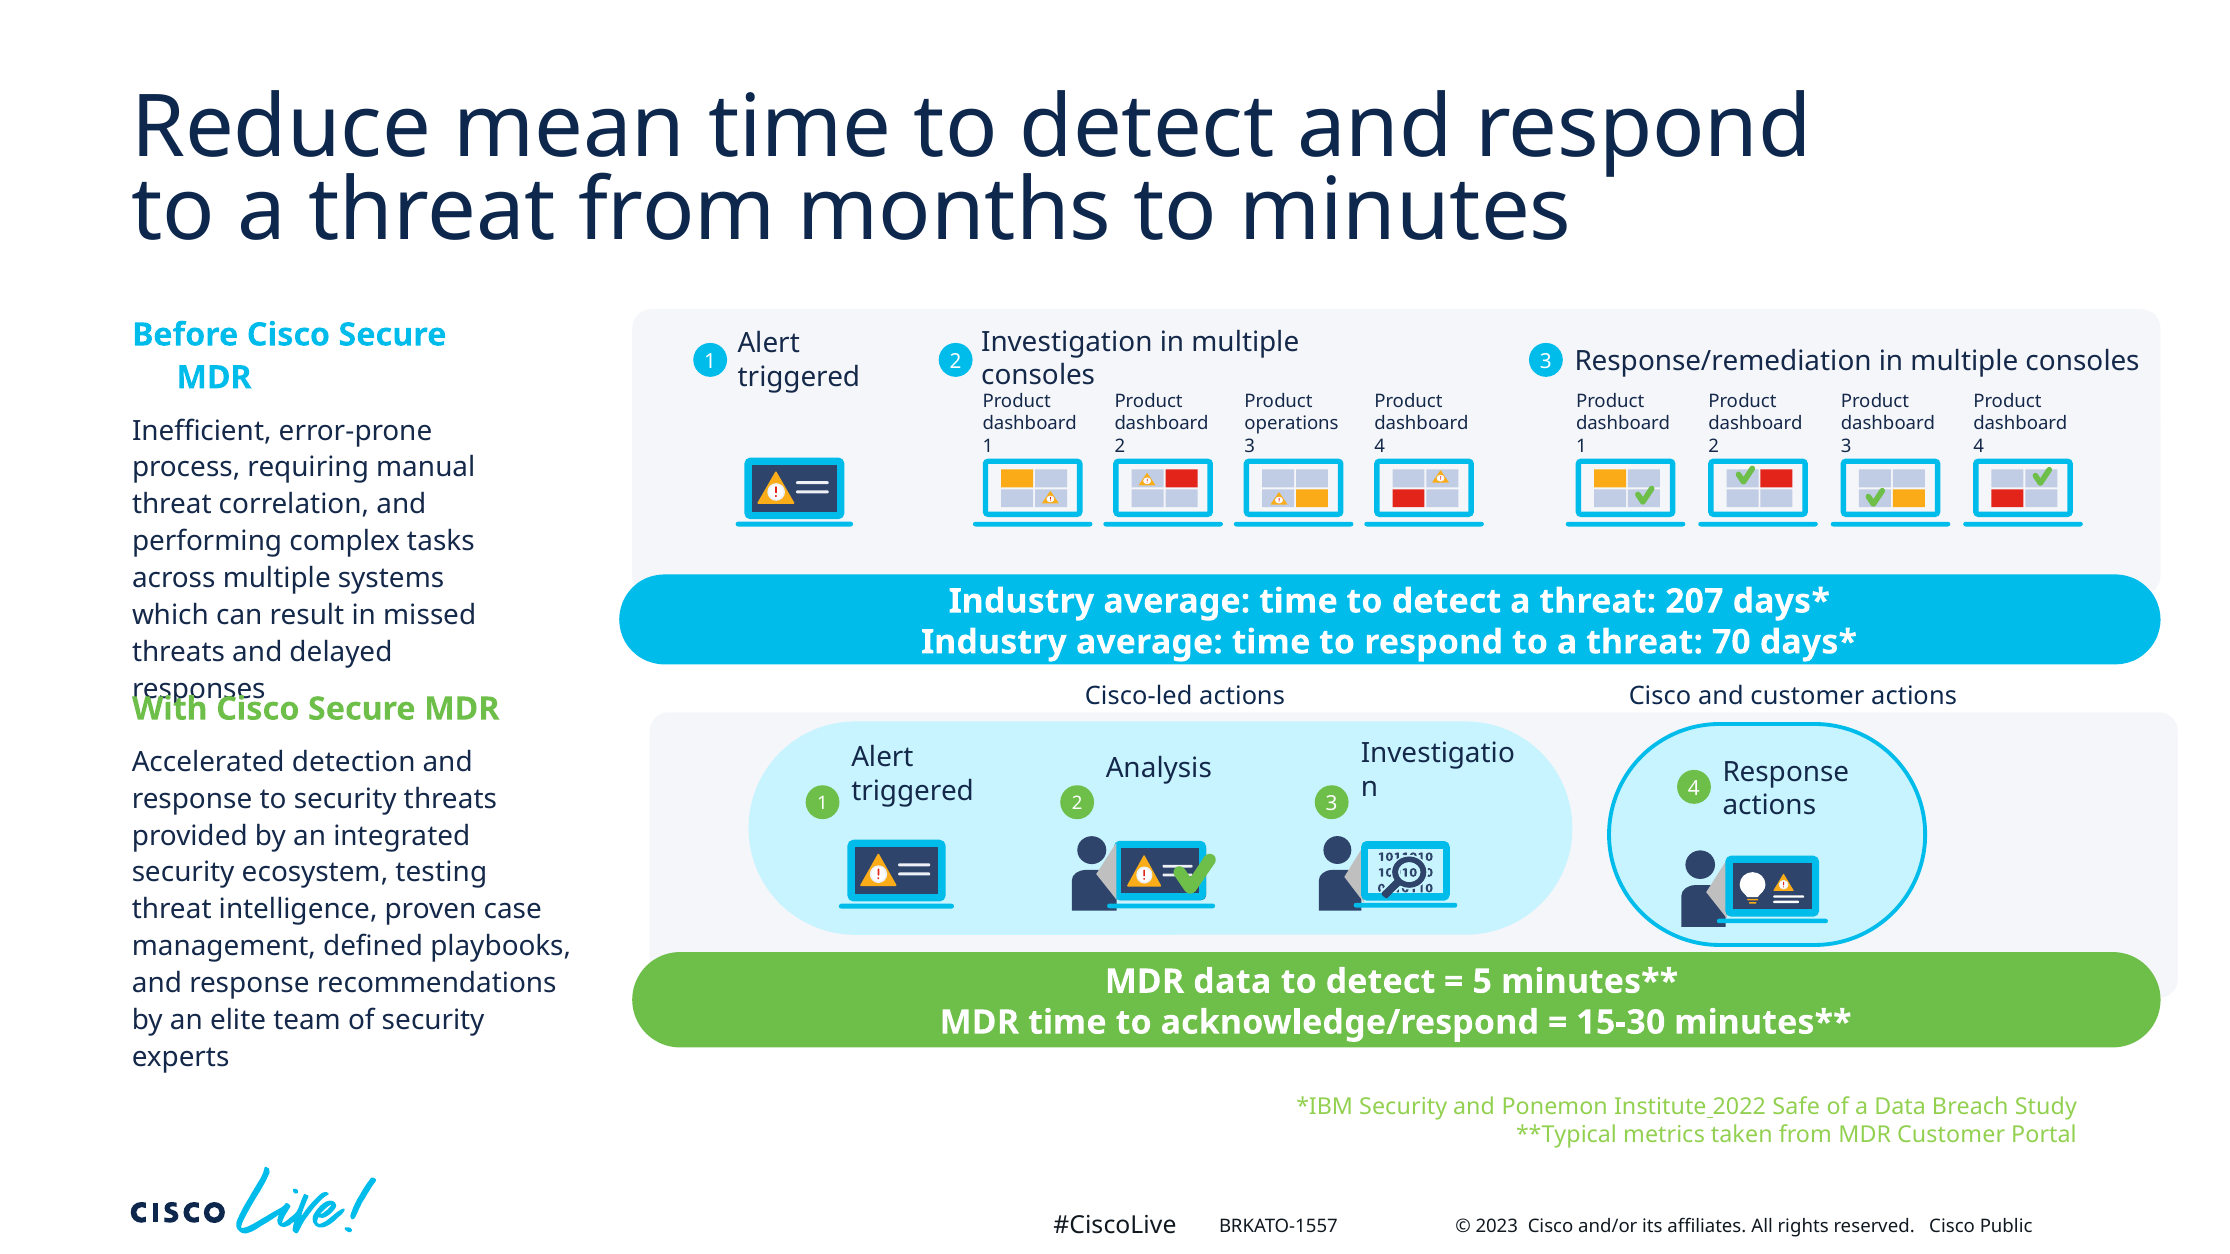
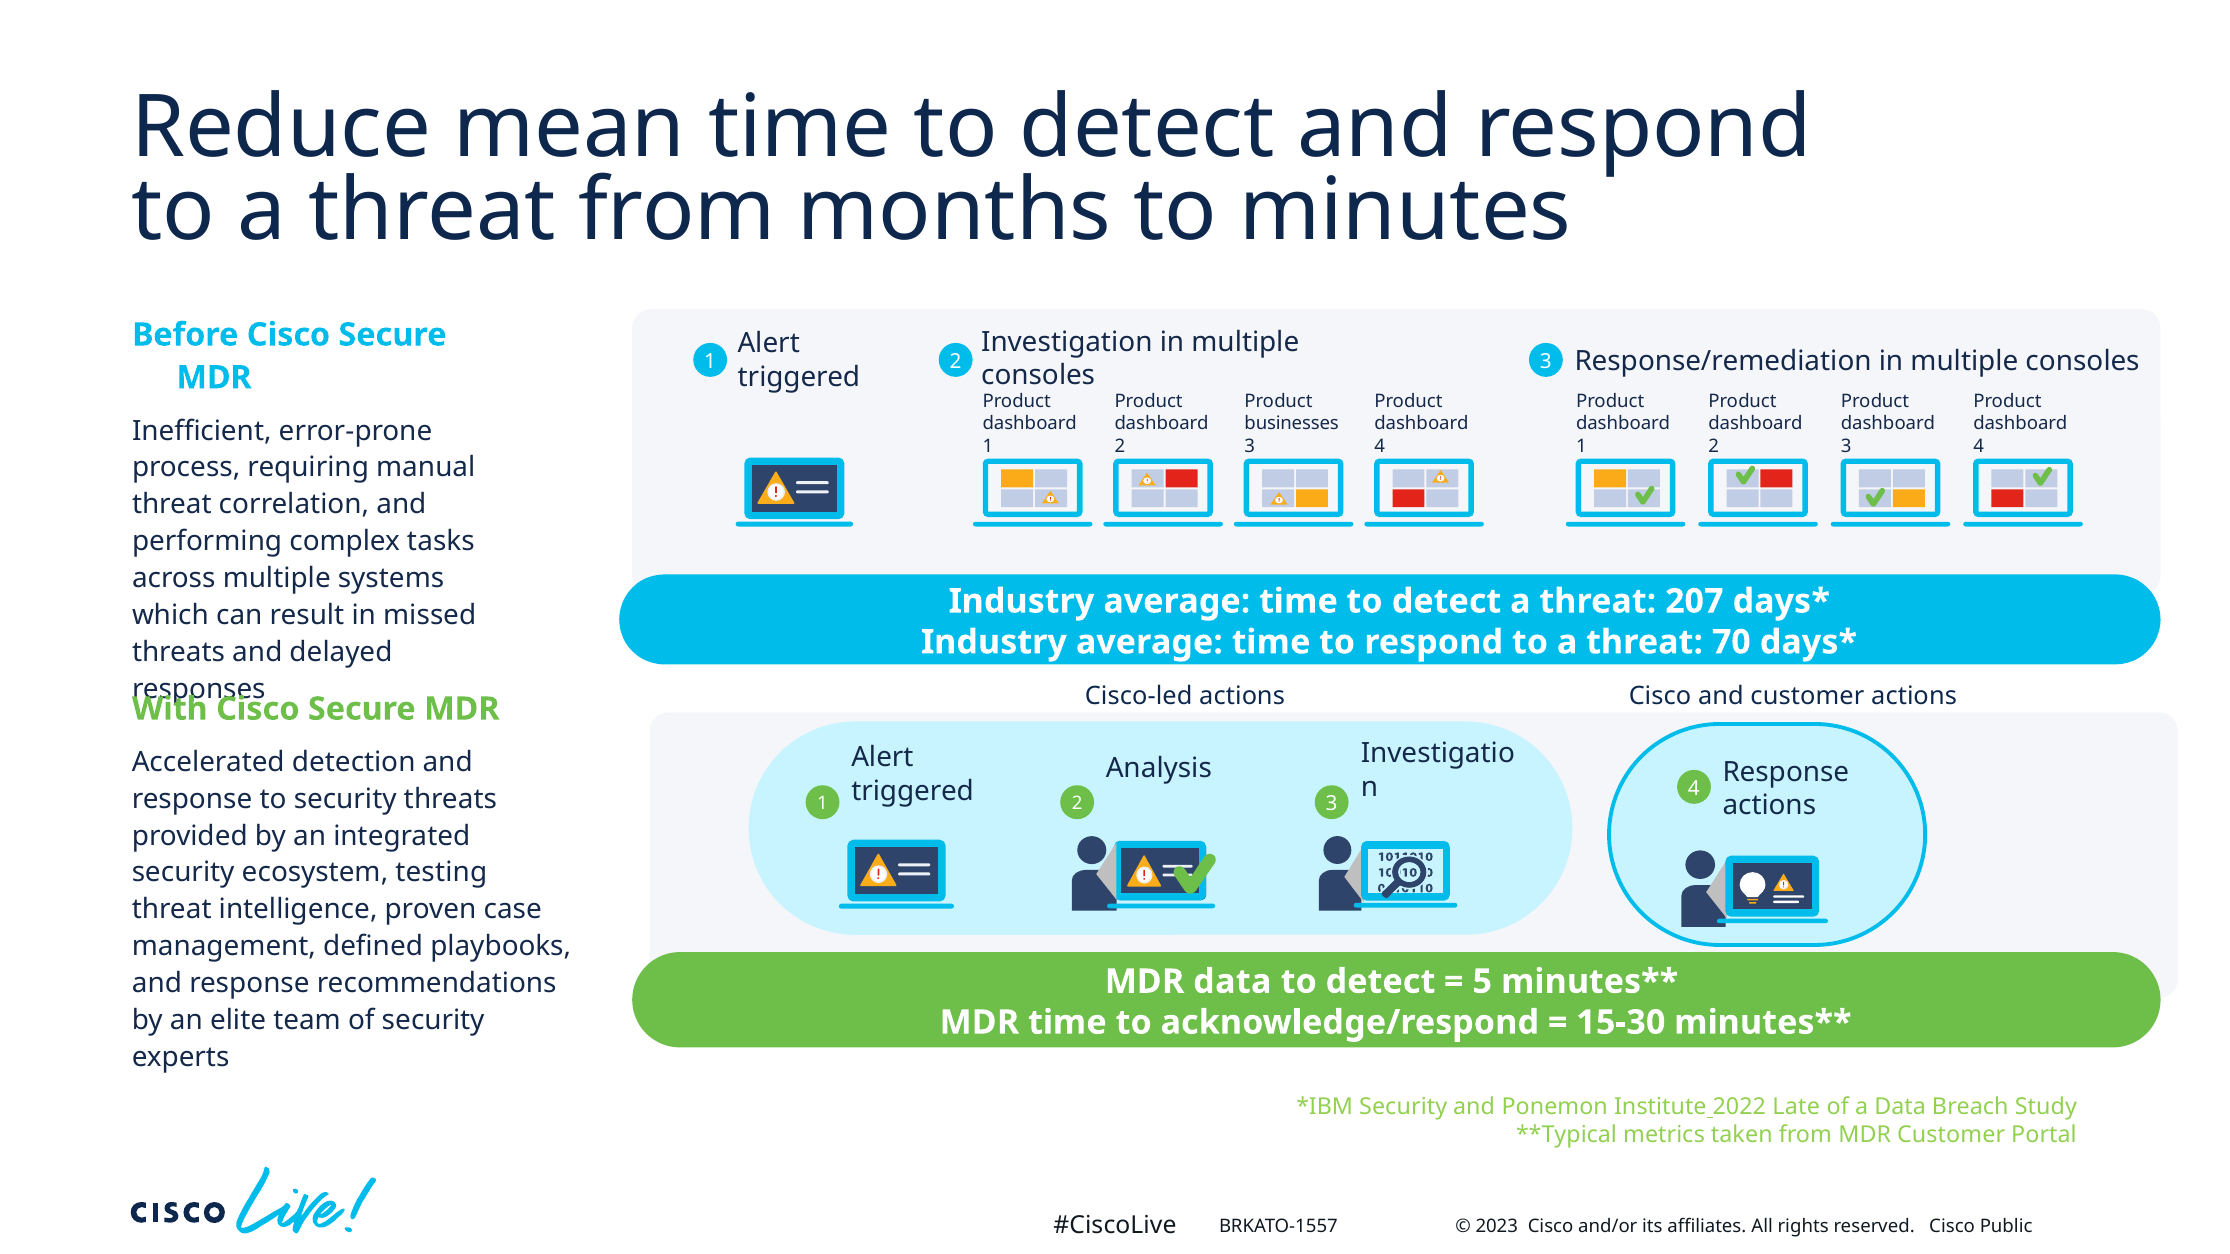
operations: operations -> businesses
Safe: Safe -> Late
